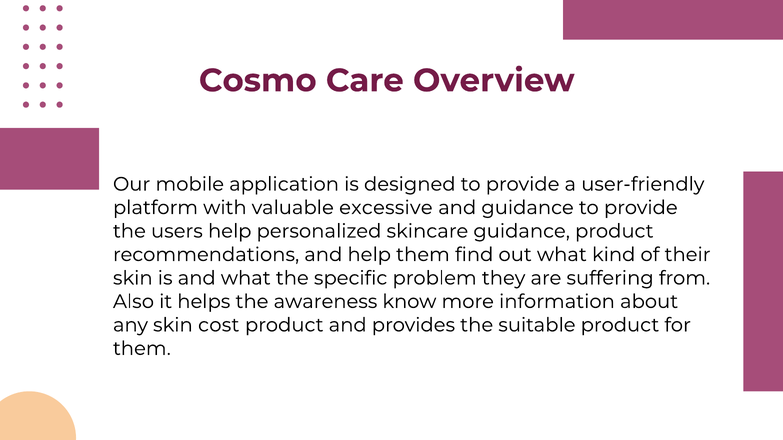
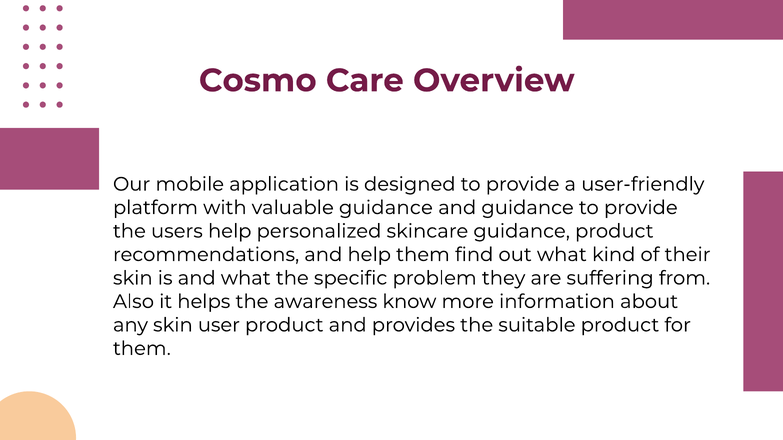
valuable excessive: excessive -> guidance
cost: cost -> user
